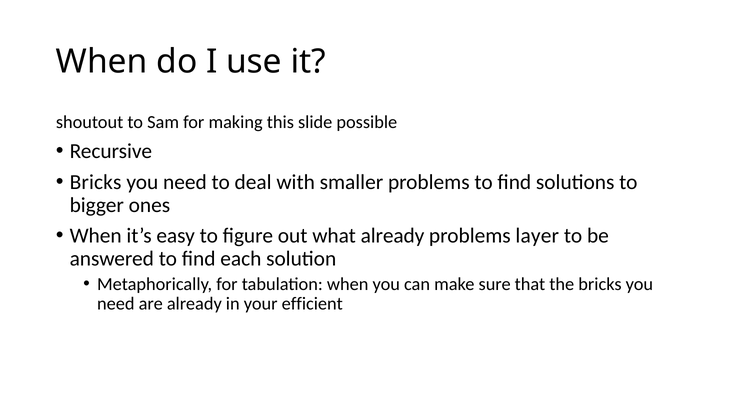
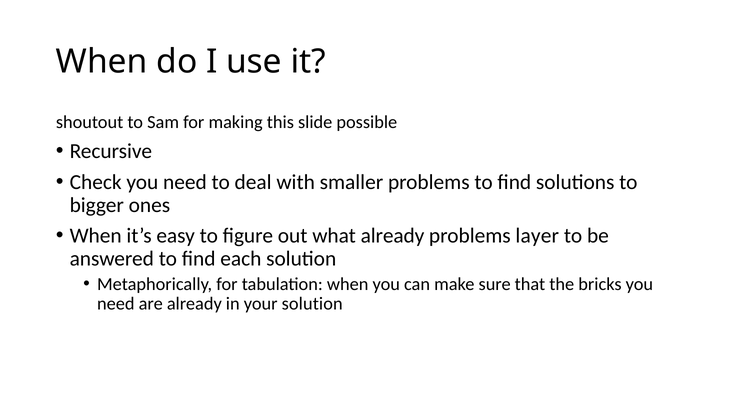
Bricks at (96, 182): Bricks -> Check
your efficient: efficient -> solution
